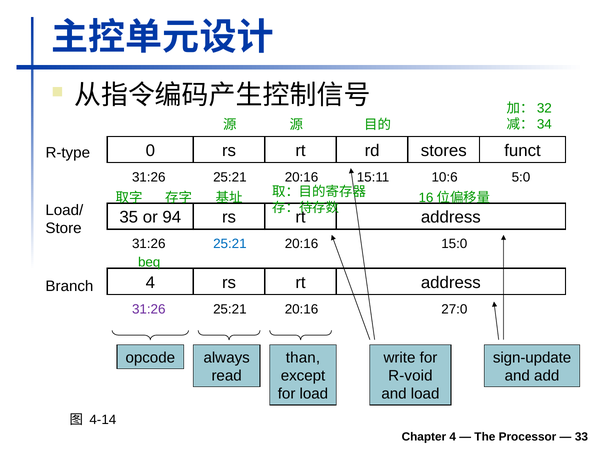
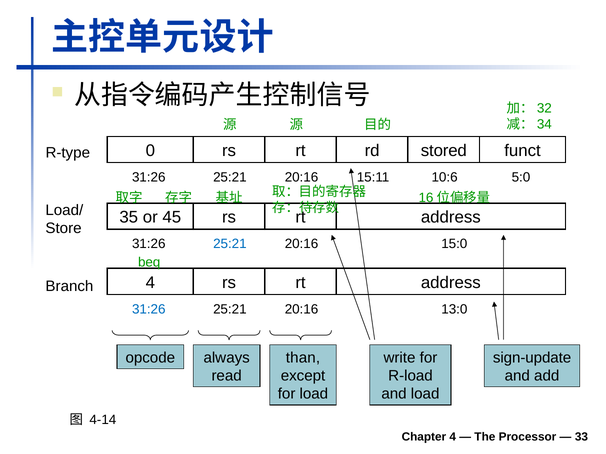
stores: stores -> stored
94: 94 -> 45
31:26 at (149, 310) colour: purple -> blue
27:0: 27:0 -> 13:0
R-void: R-void -> R-load
